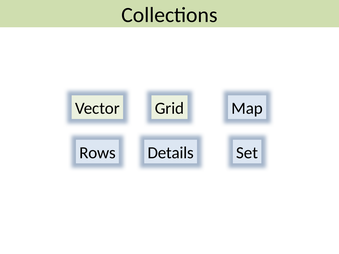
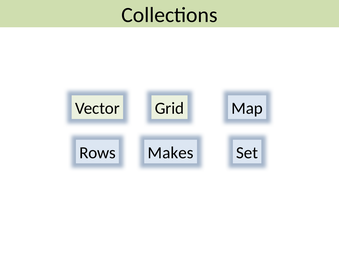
Details: Details -> Makes
